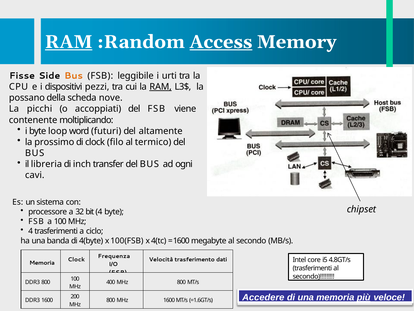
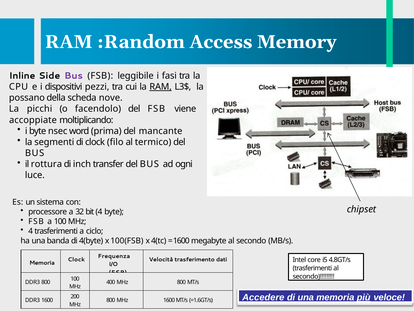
RAM at (69, 42) underline: present -> none
Access underline: present -> none
Fisse: Fisse -> Inline
Bus at (74, 76) colour: orange -> purple
urti: urti -> fasi
accoppiati: accoppiati -> facendolo
contenente: contenente -> accoppiate
loop: loop -> nsec
futuri: futuri -> prima
altamente: altamente -> mancante
prossimo: prossimo -> segmenti
libreria: libreria -> rottura
cavi: cavi -> luce
